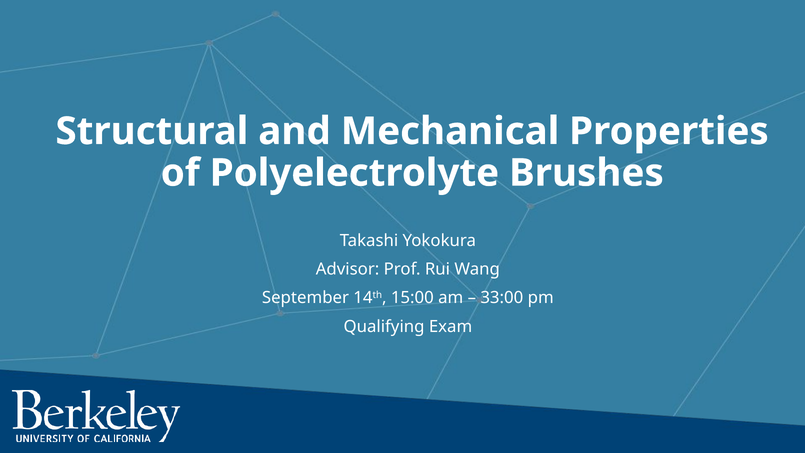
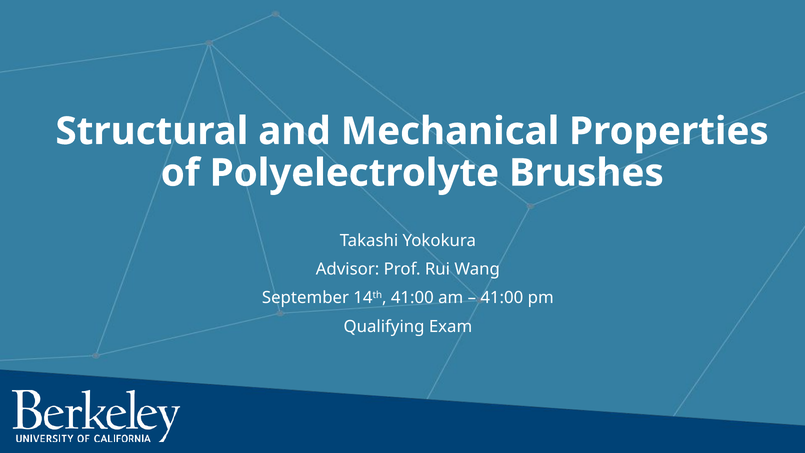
14th 15:00: 15:00 -> 41:00
33:00 at (502, 298): 33:00 -> 41:00
